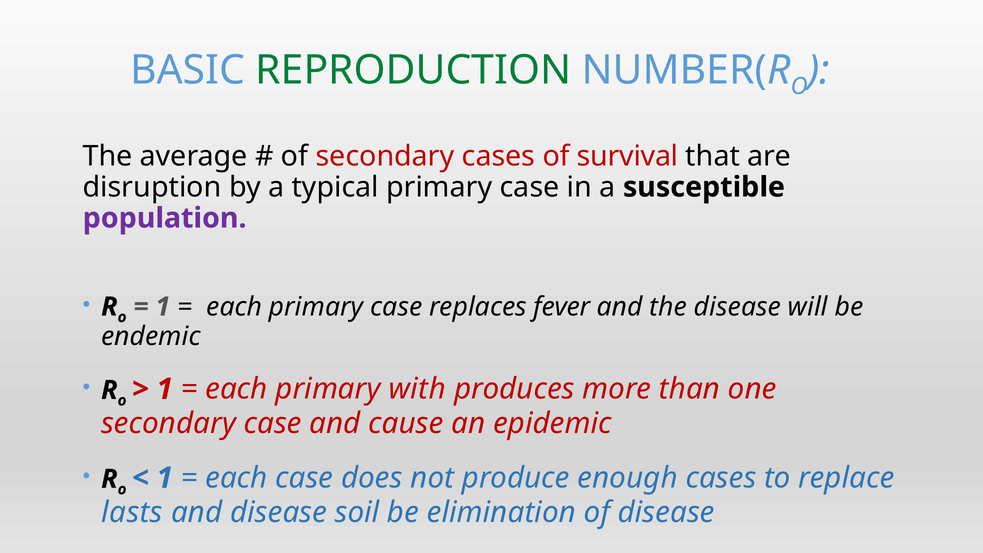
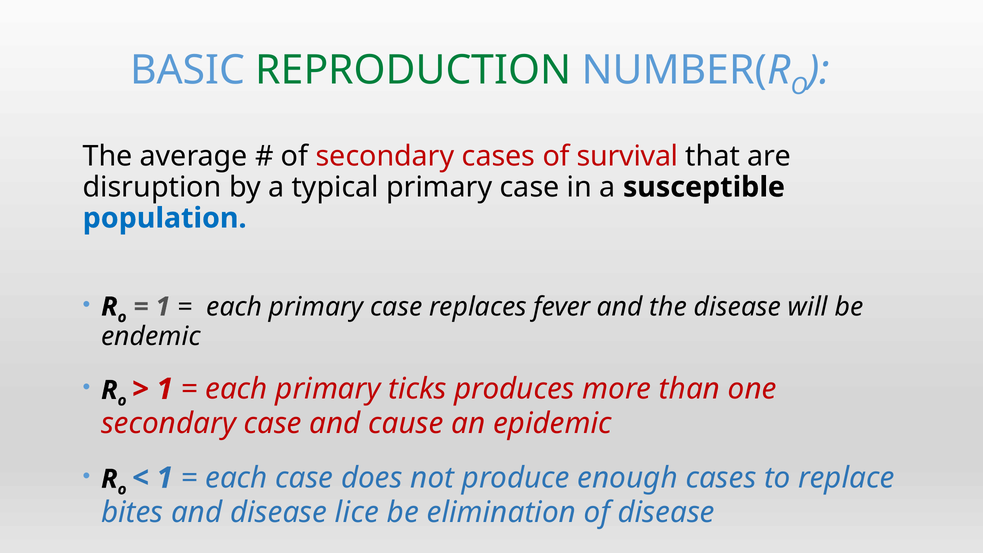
population colour: purple -> blue
with: with -> ticks
lasts: lasts -> bites
soil: soil -> lice
